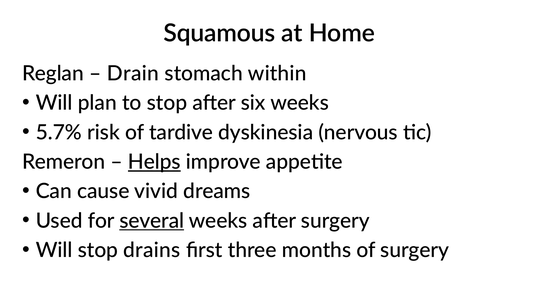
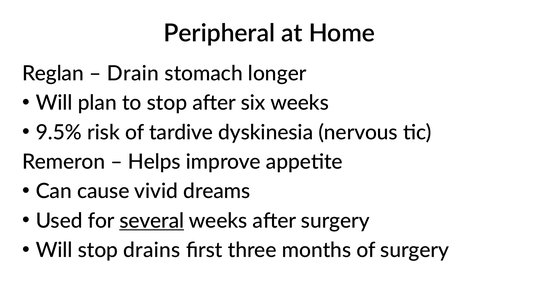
Squamous: Squamous -> Peripheral
within: within -> longer
5.7%: 5.7% -> 9.5%
Helps underline: present -> none
